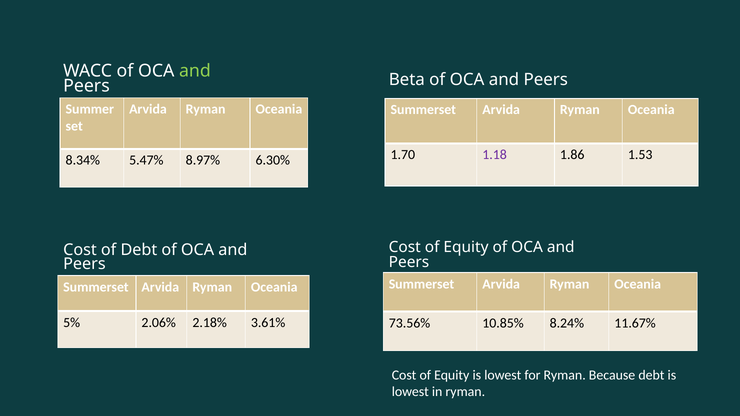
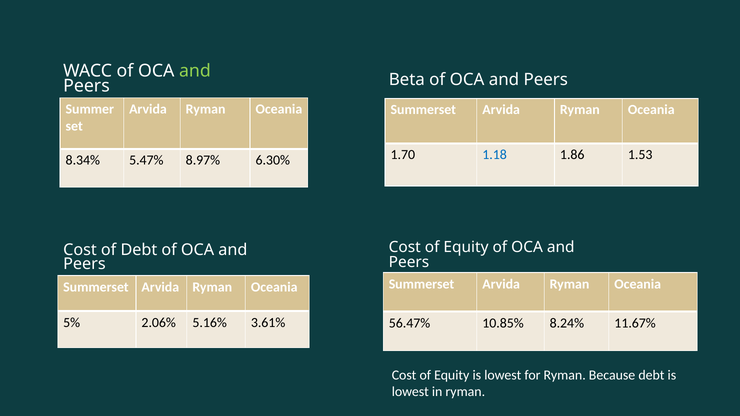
1.18 colour: purple -> blue
2.18%: 2.18% -> 5.16%
73.56%: 73.56% -> 56.47%
